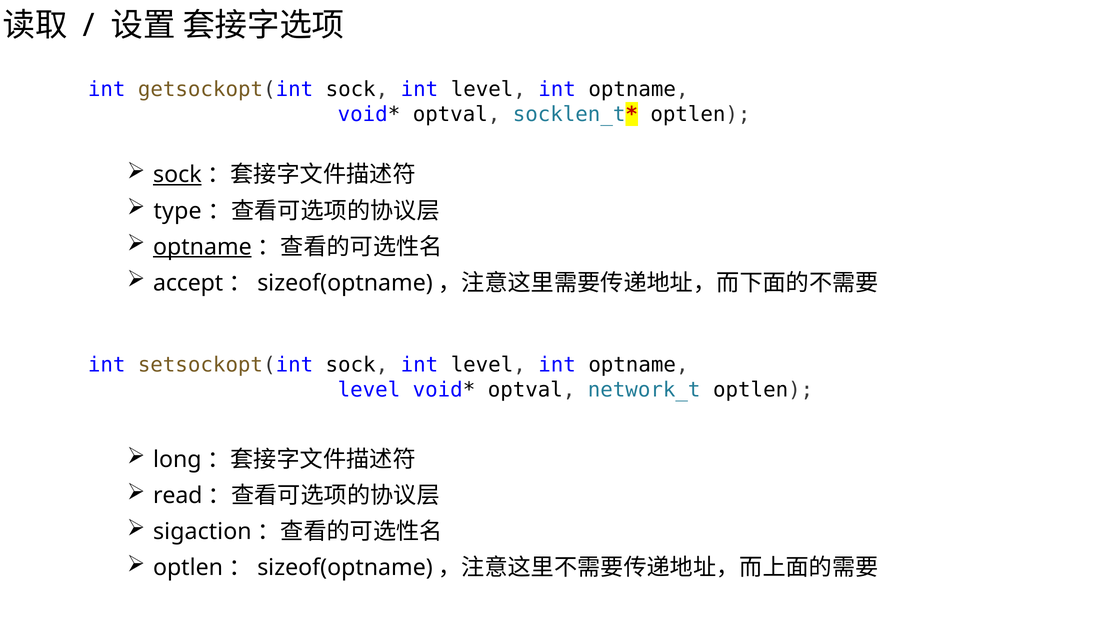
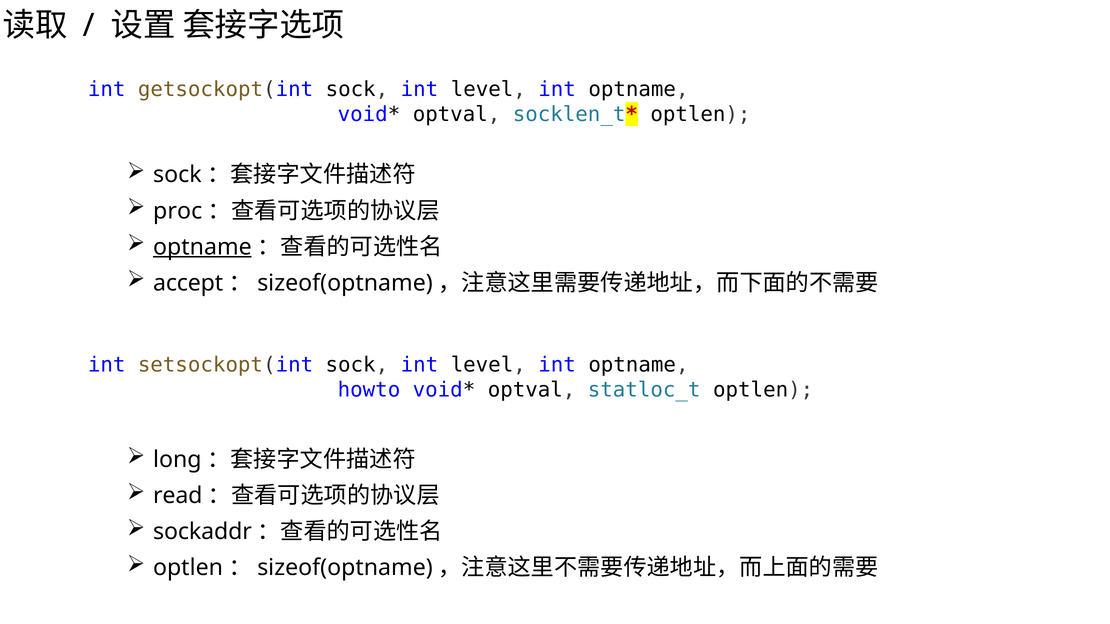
sock at (177, 175) underline: present -> none
type: type -> proc
level at (369, 390): level -> howto
network_t: network_t -> statloc_t
sigaction: sigaction -> sockaddr
